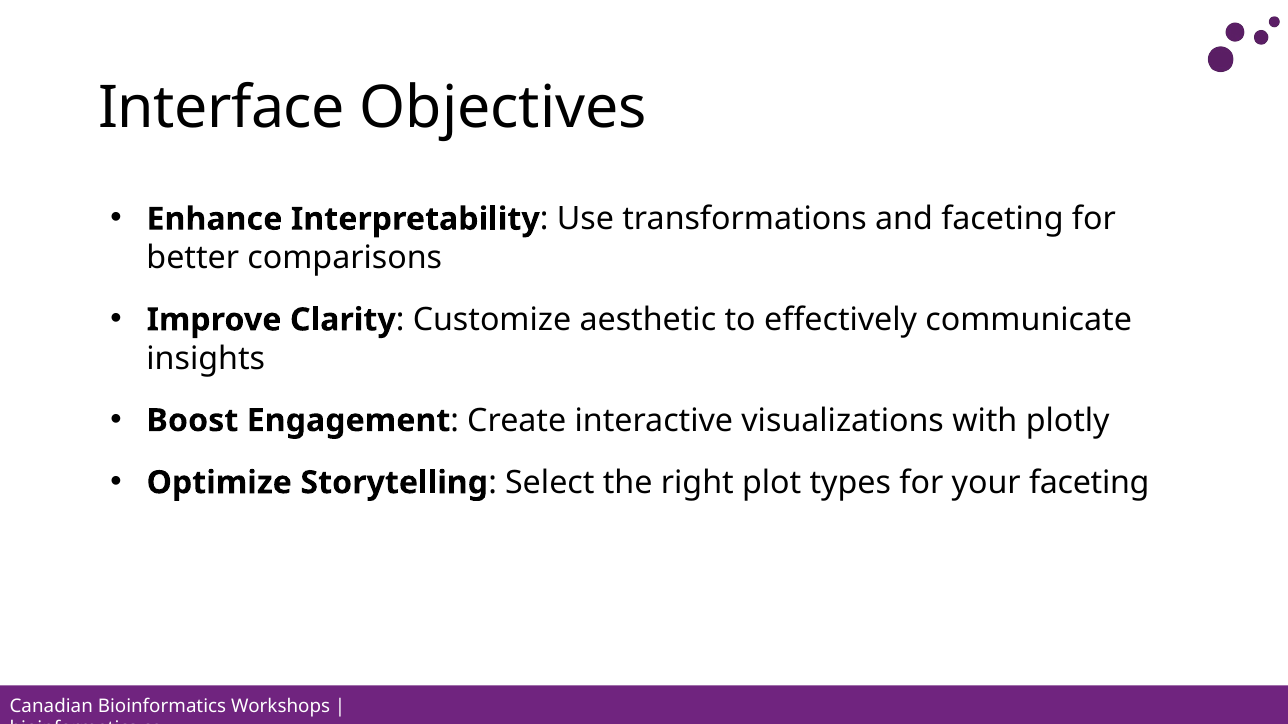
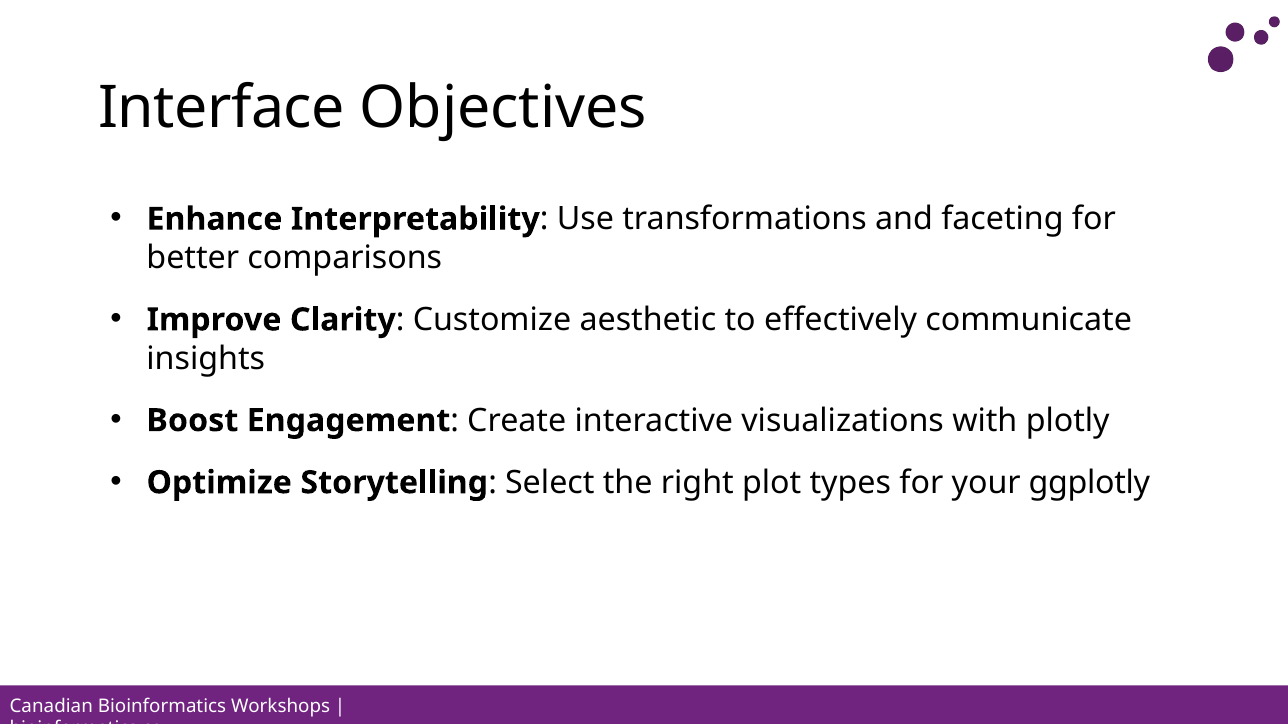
your faceting: faceting -> ggplotly
